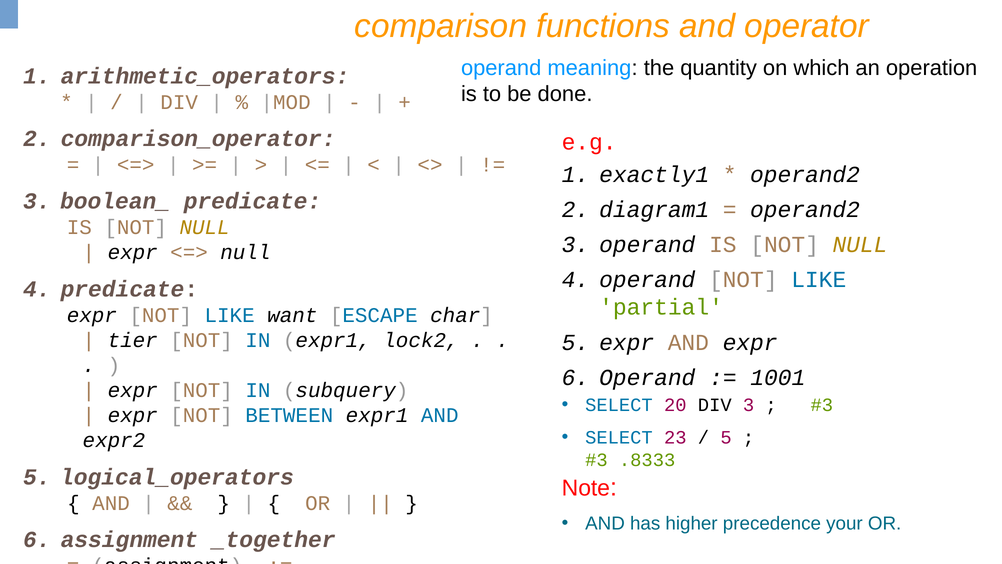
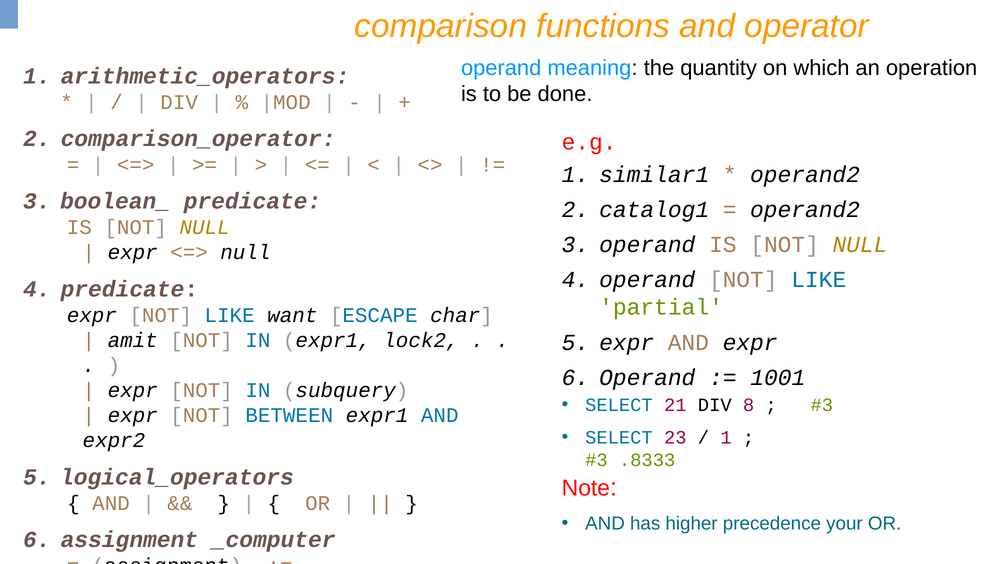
exactly1: exactly1 -> similar1
diagram1: diagram1 -> catalog1
tier: tier -> amit
20: 20 -> 21
DIV 3: 3 -> 8
5 at (726, 437): 5 -> 1
_together: _together -> _computer
